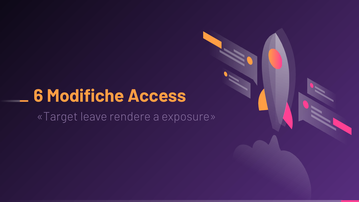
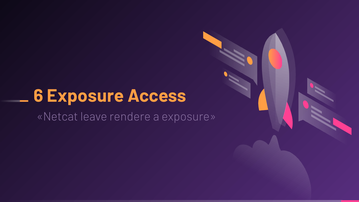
6 Modifiche: Modifiche -> Exposure
Target: Target -> Netcat
